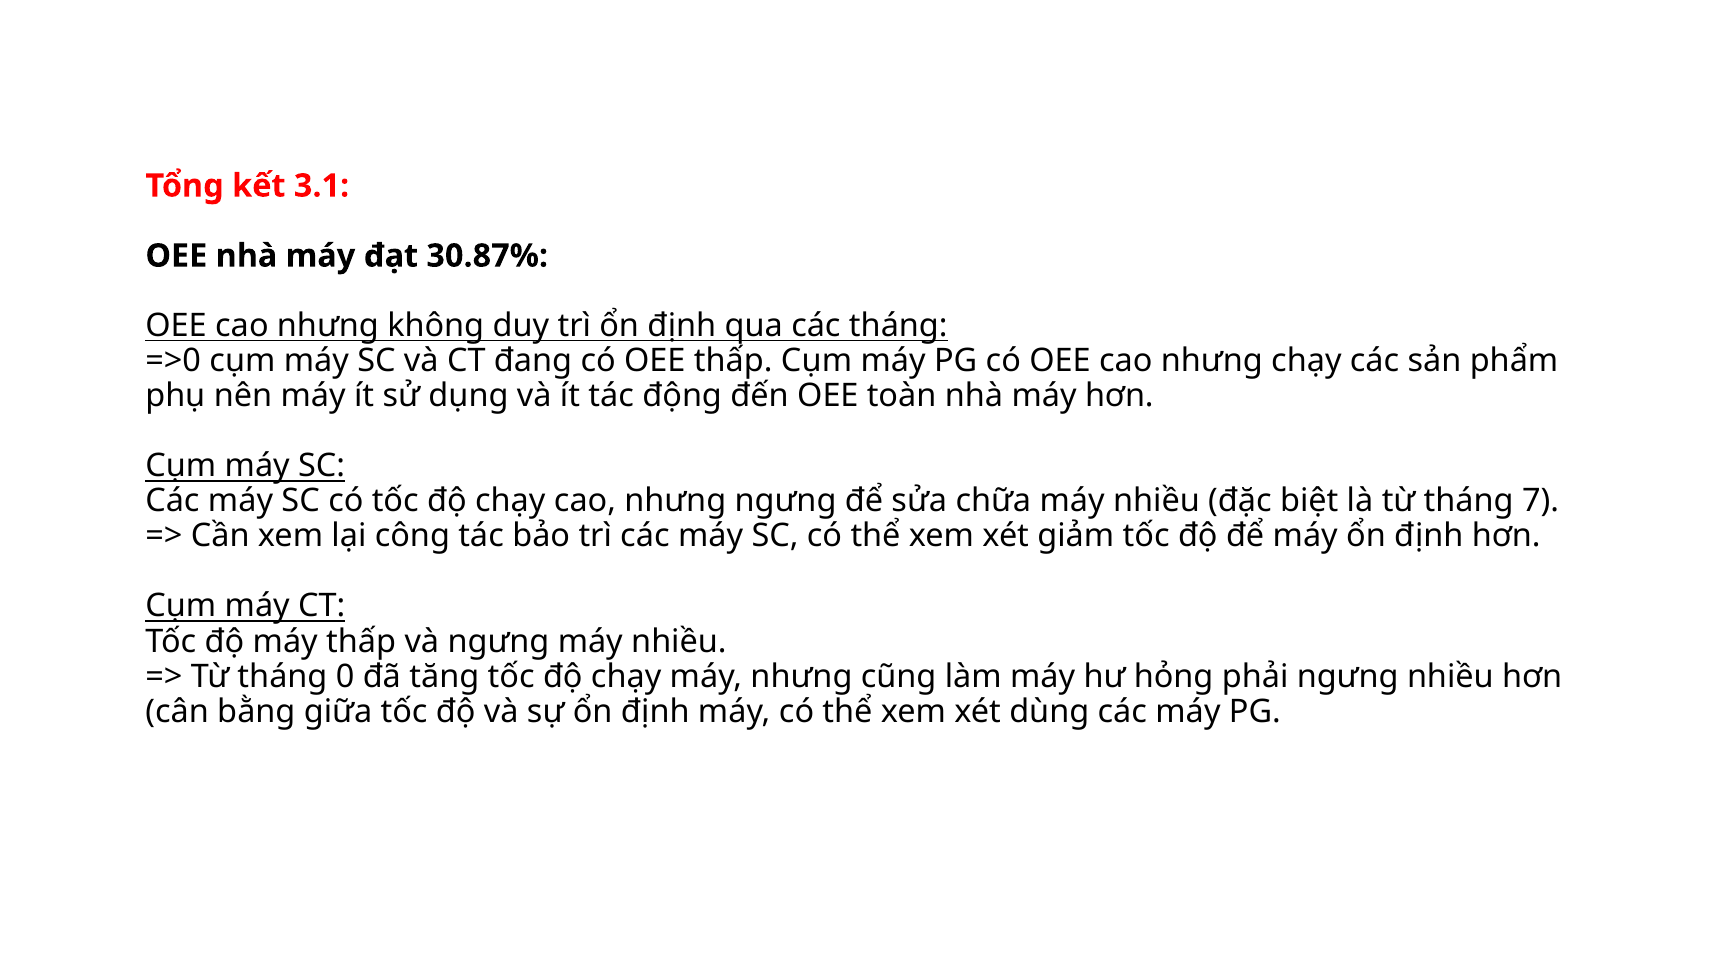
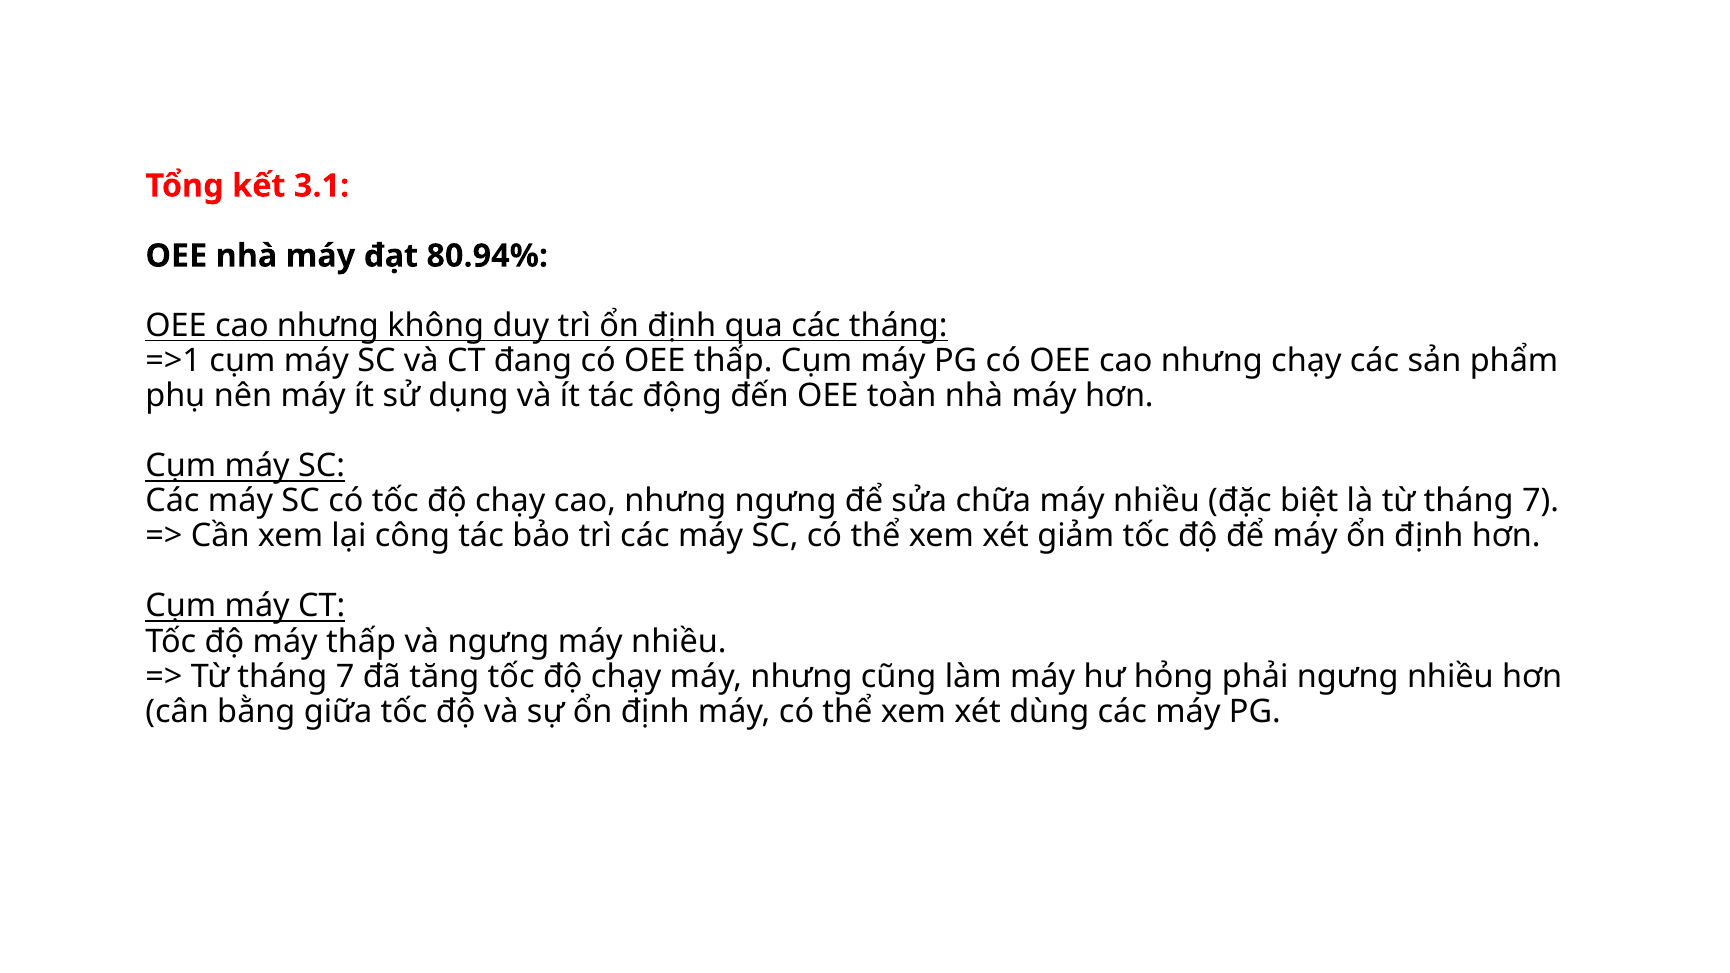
30.87%: 30.87% -> 80.94%
=>0: =>0 -> =>1
0 at (345, 676): 0 -> 7
